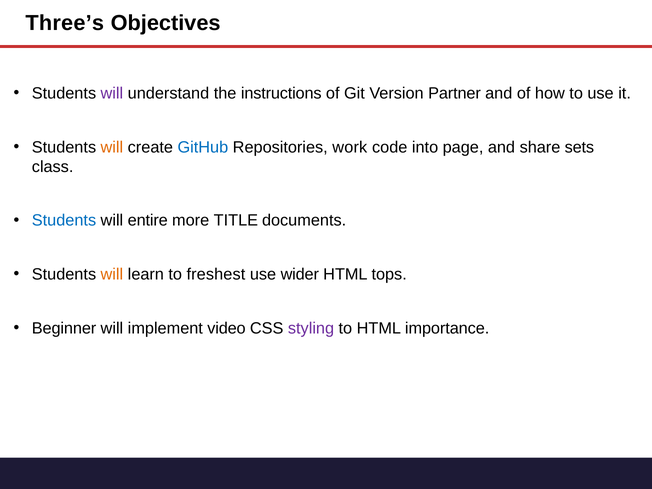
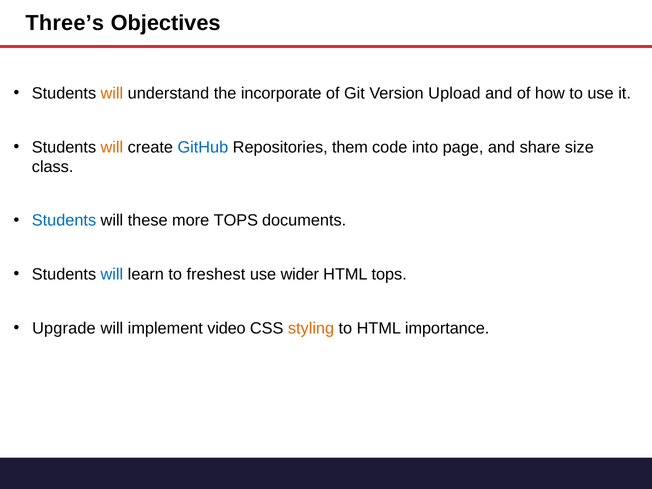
will at (112, 93) colour: purple -> orange
instructions: instructions -> incorporate
Partner: Partner -> Upload
work: work -> them
sets: sets -> size
entire: entire -> these
more TITLE: TITLE -> TOPS
will at (112, 274) colour: orange -> blue
Beginner: Beginner -> Upgrade
styling colour: purple -> orange
